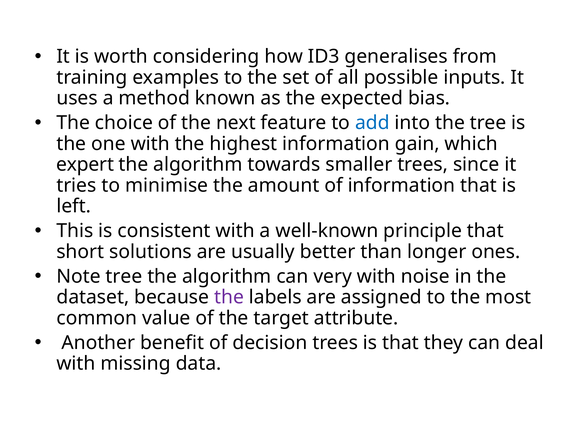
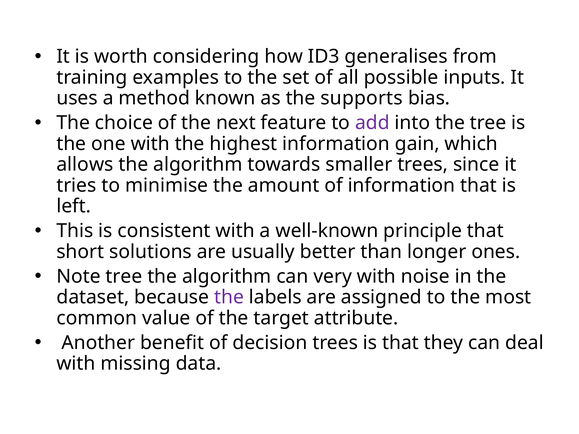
expected: expected -> supports
add colour: blue -> purple
expert: expert -> allows
